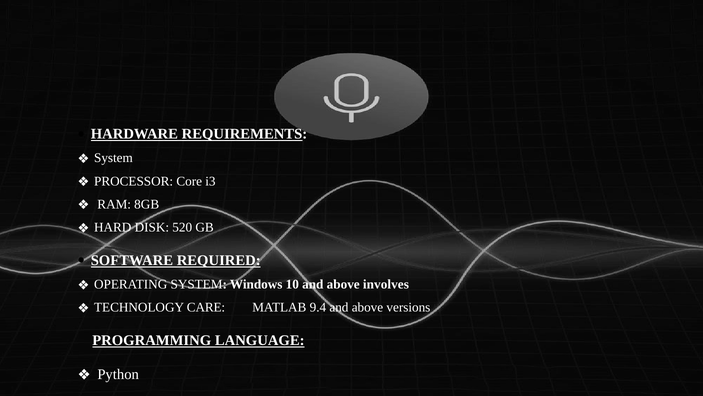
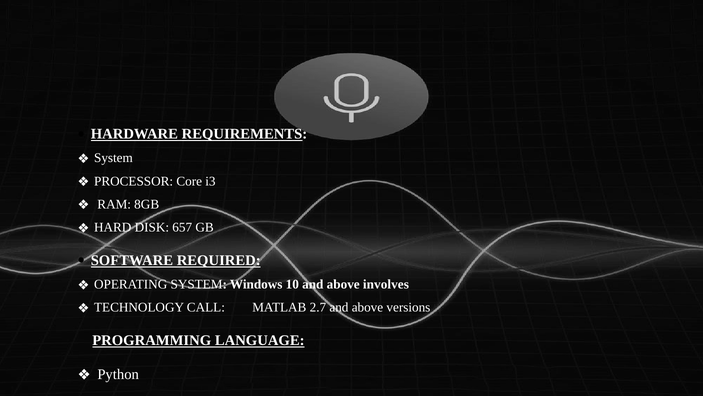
520: 520 -> 657
CARE: CARE -> CALL
9.4: 9.4 -> 2.7
